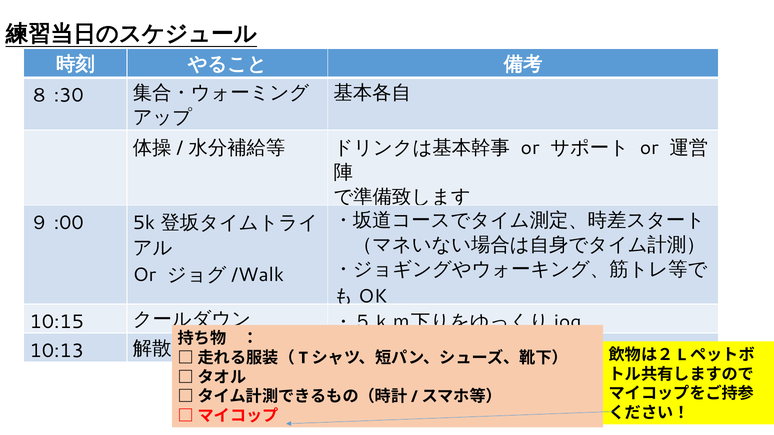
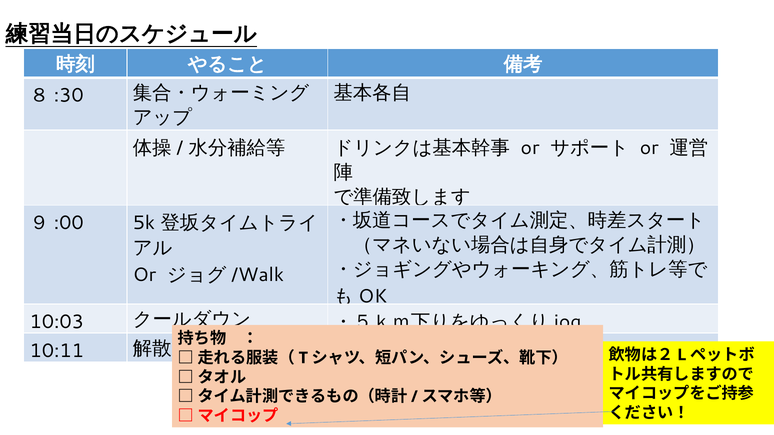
10:15: 10:15 -> 10:03
10:13: 10:13 -> 10:11
